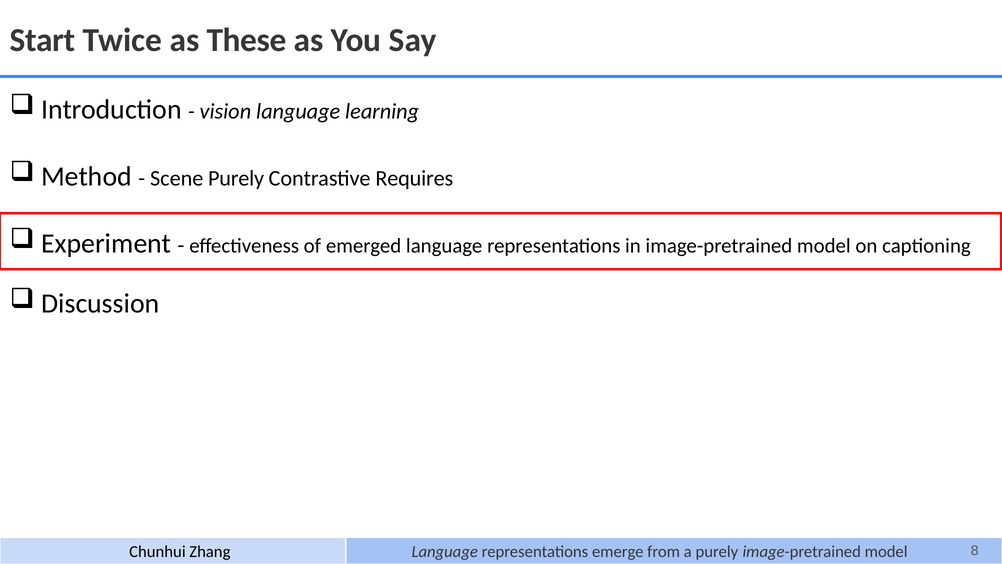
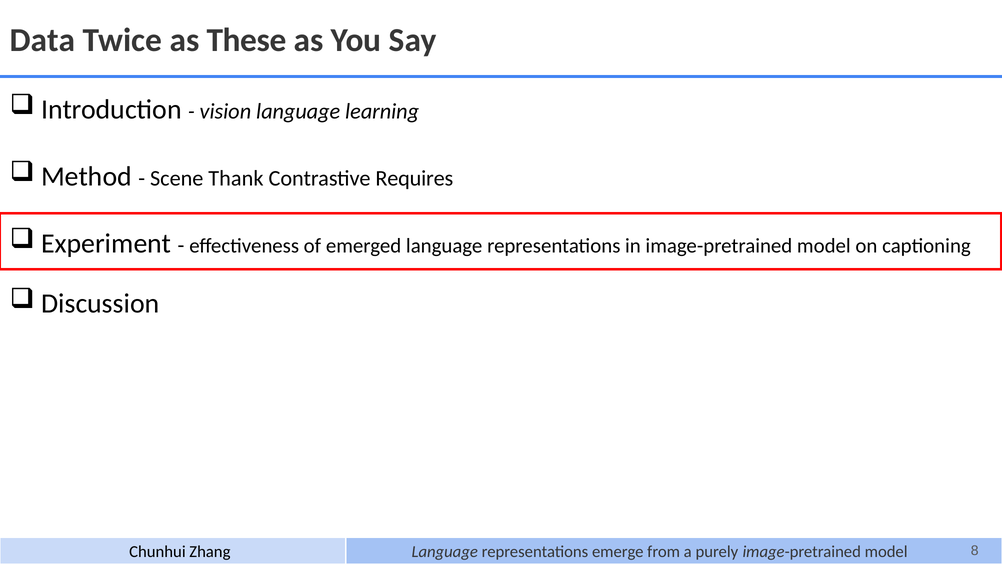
Start: Start -> Data
Scene Purely: Purely -> Thank
